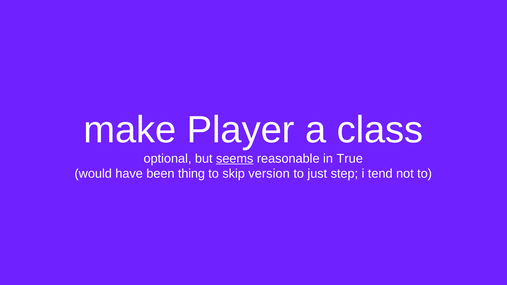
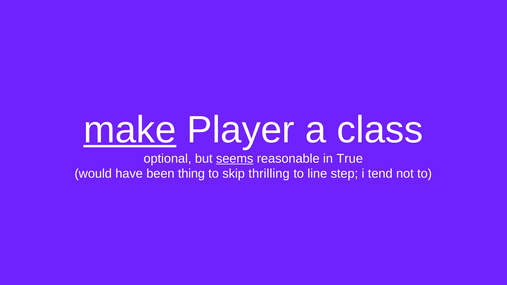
make underline: none -> present
version: version -> thrilling
just: just -> line
